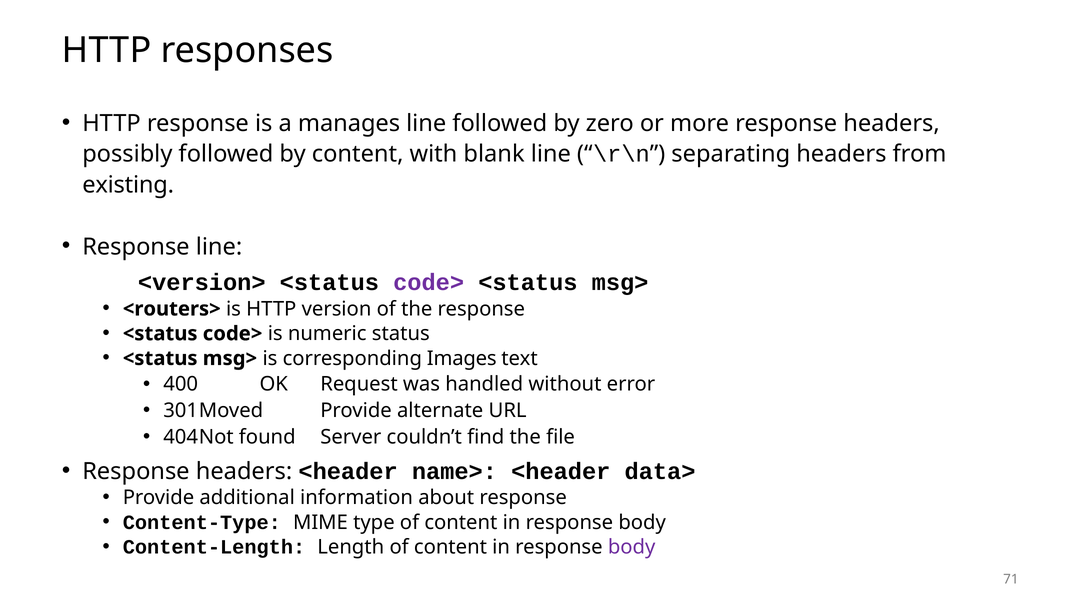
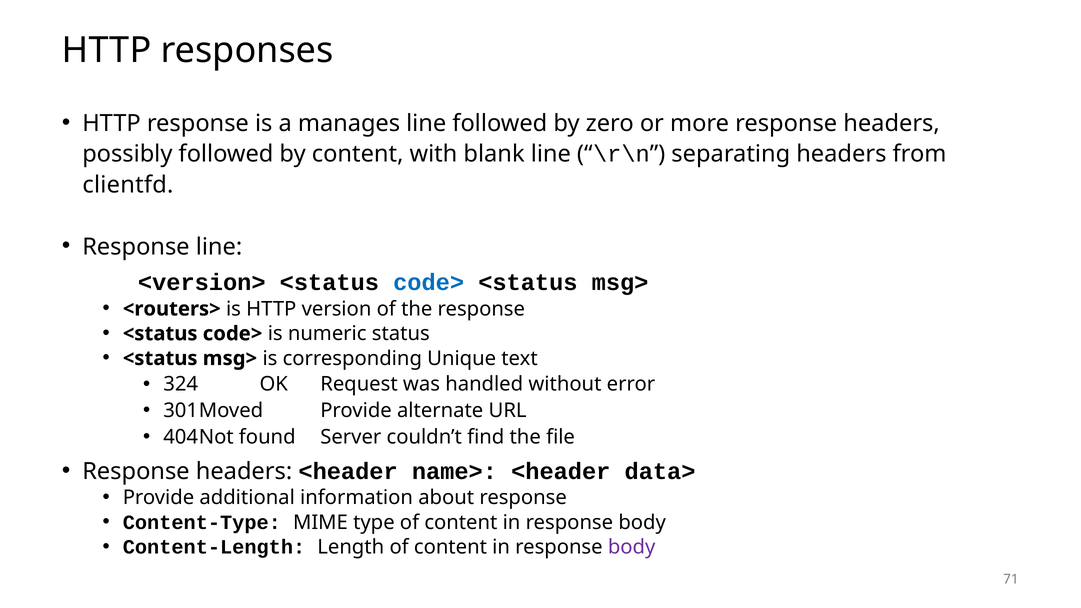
existing: existing -> clientfd
code> at (429, 283) colour: purple -> blue
Images: Images -> Unique
400: 400 -> 324
